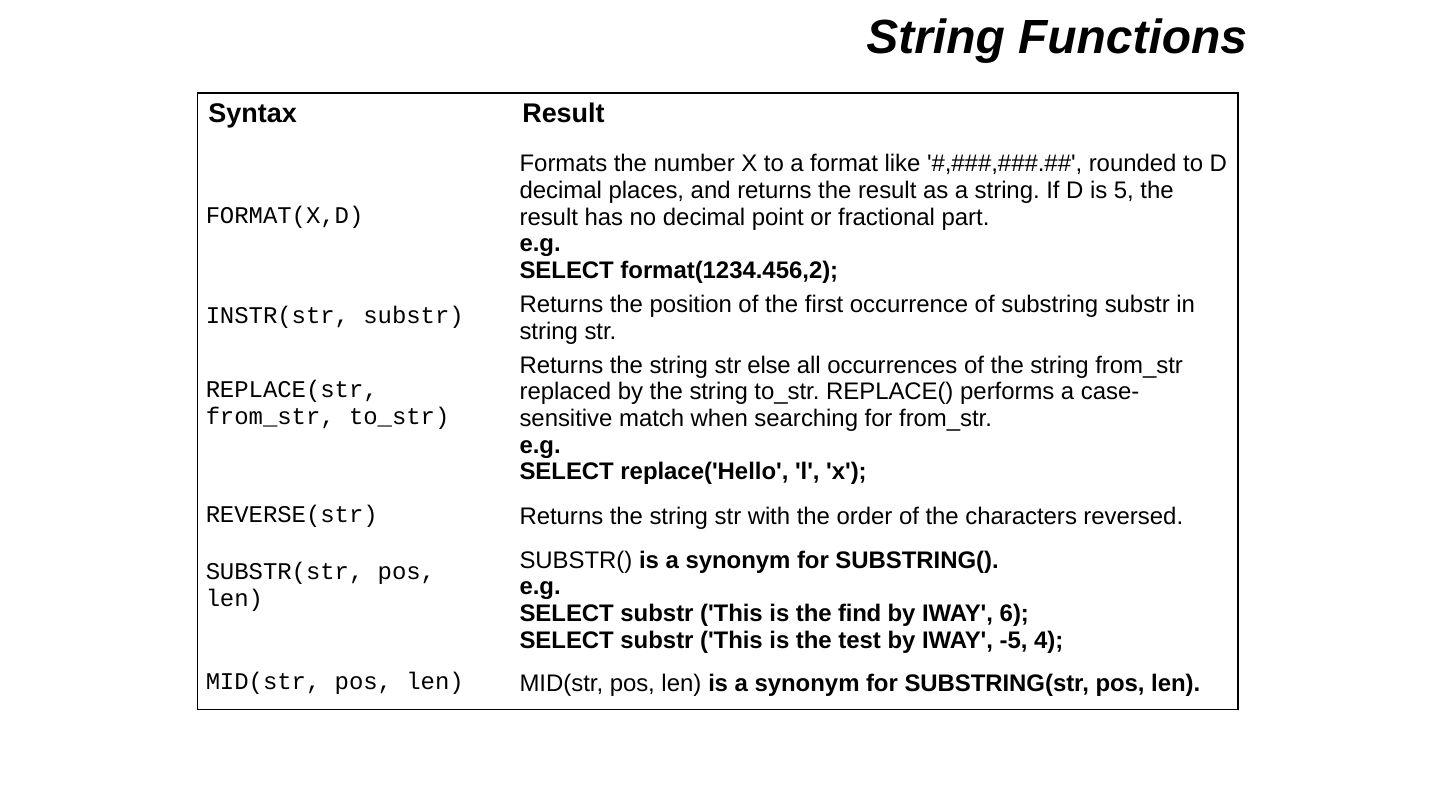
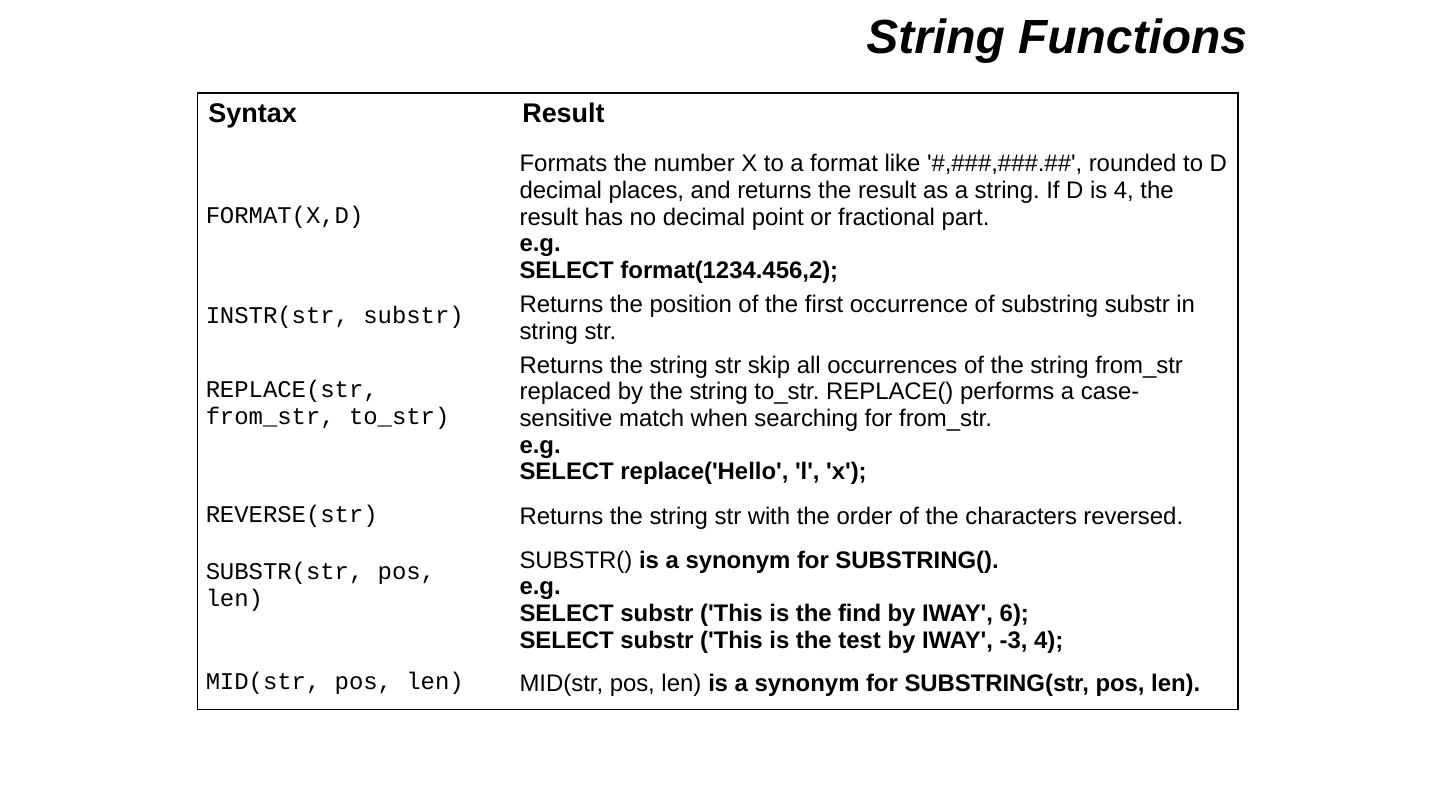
is 5: 5 -> 4
else: else -> skip
-5: -5 -> -3
